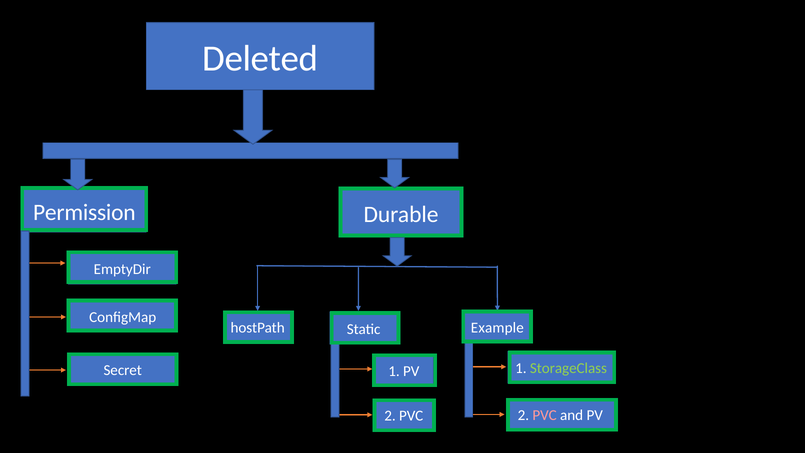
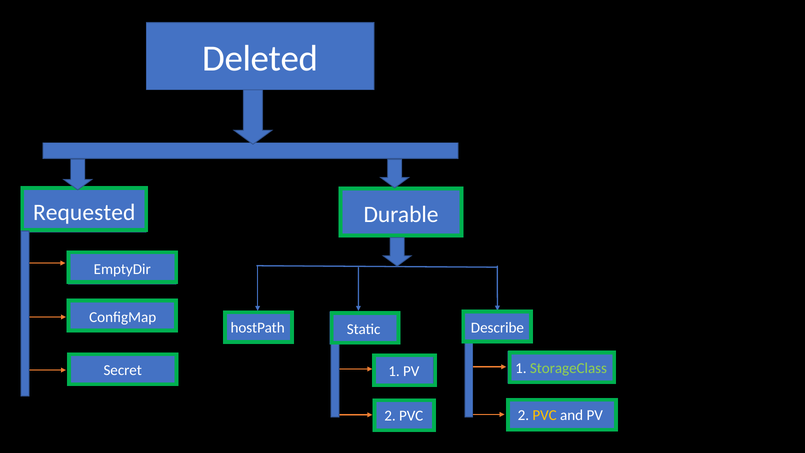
Permission: Permission -> Requested
Example: Example -> Describe
PVC at (545, 415) colour: pink -> yellow
